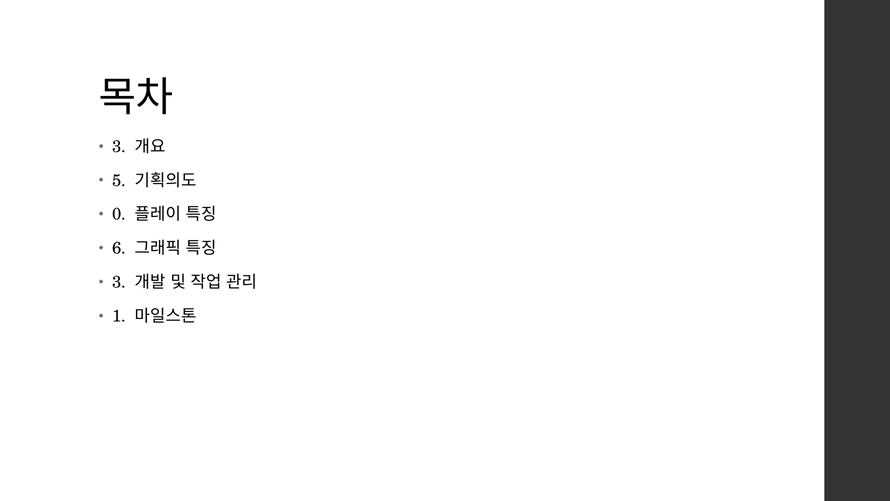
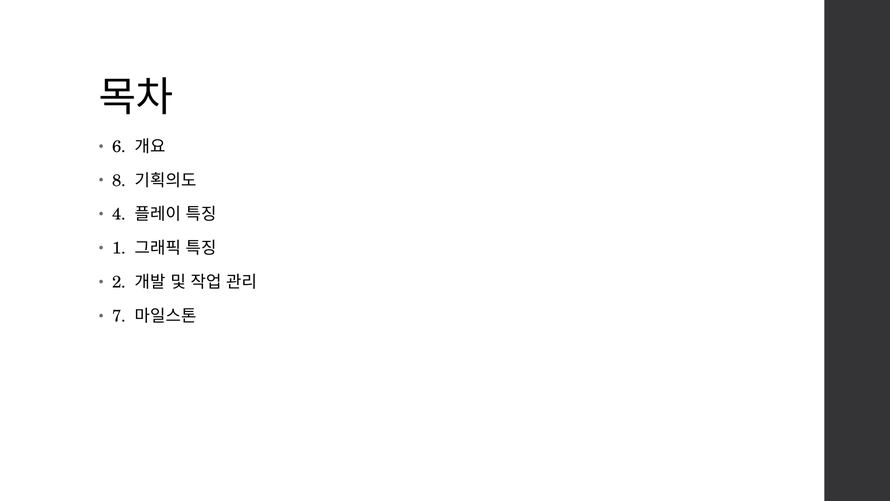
3 at (119, 147): 3 -> 6
5: 5 -> 8
0: 0 -> 4
6: 6 -> 1
3 at (119, 282): 3 -> 2
1: 1 -> 7
